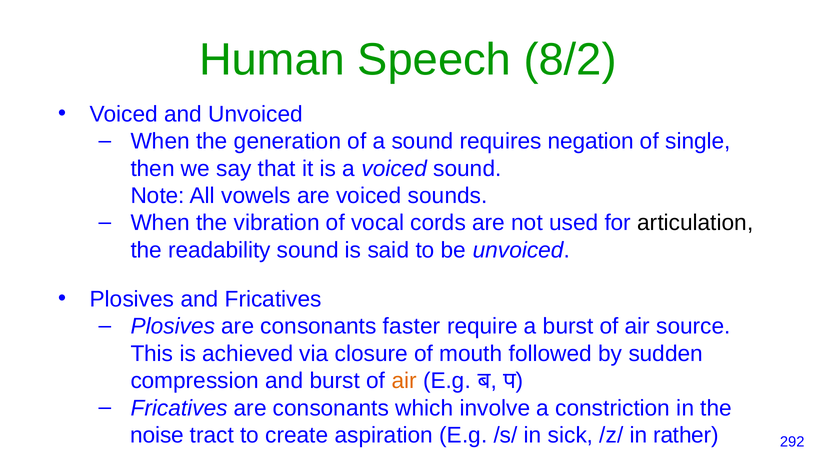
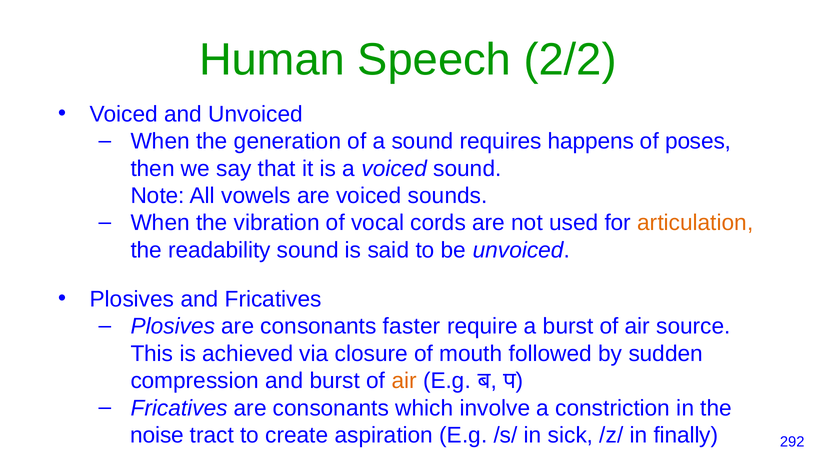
8/2: 8/2 -> 2/2
negation: negation -> happens
single: single -> poses
articulation colour: black -> orange
rather: rather -> finally
